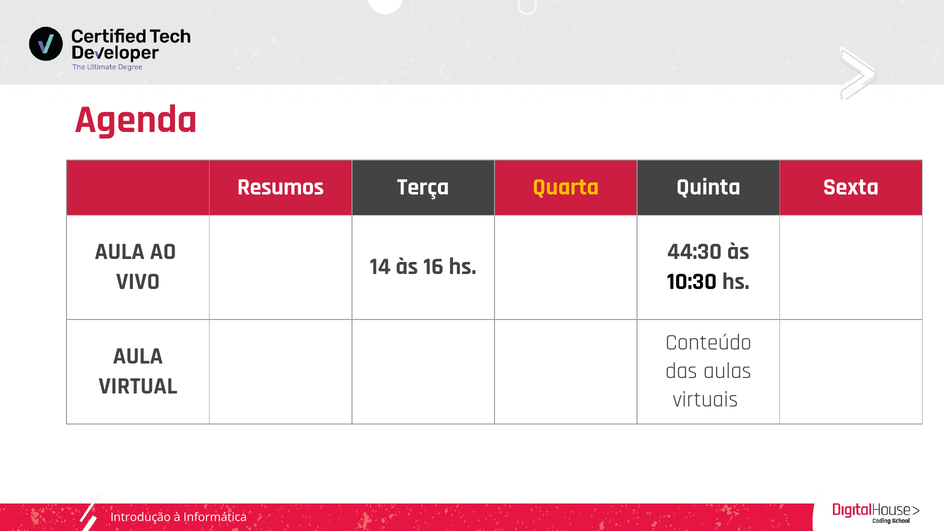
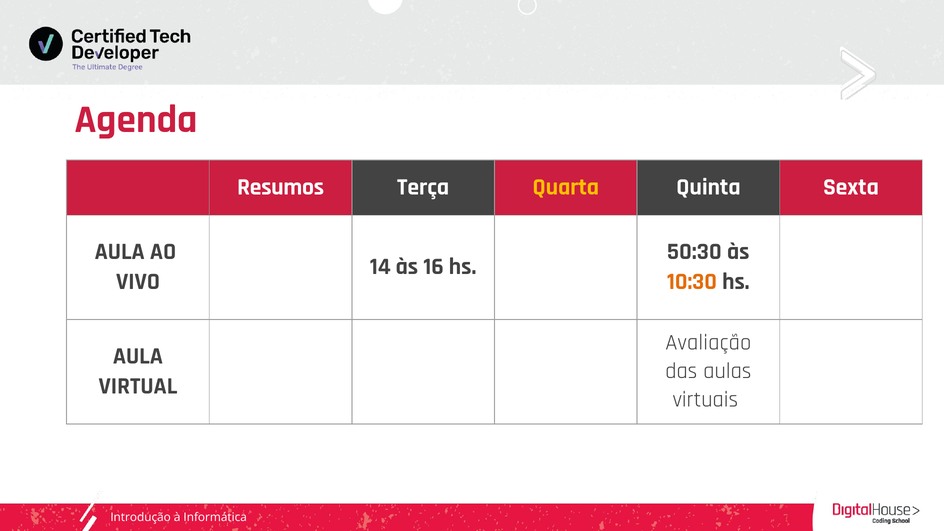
44:30: 44:30 -> 50:30
10:30 colour: black -> orange
Conteúdo: Conteúdo -> Avaliação
